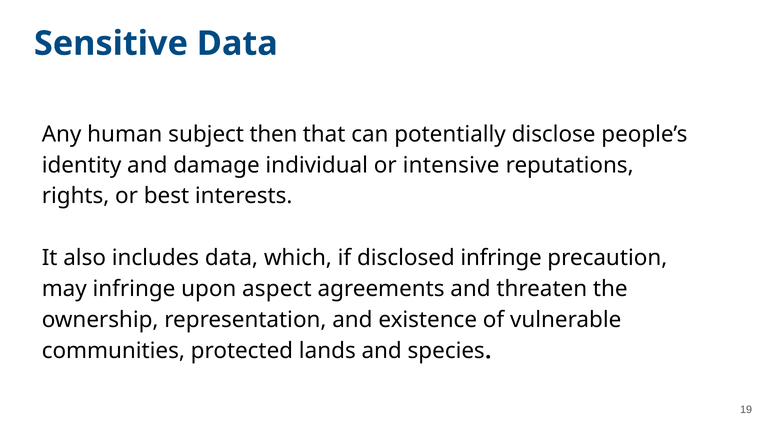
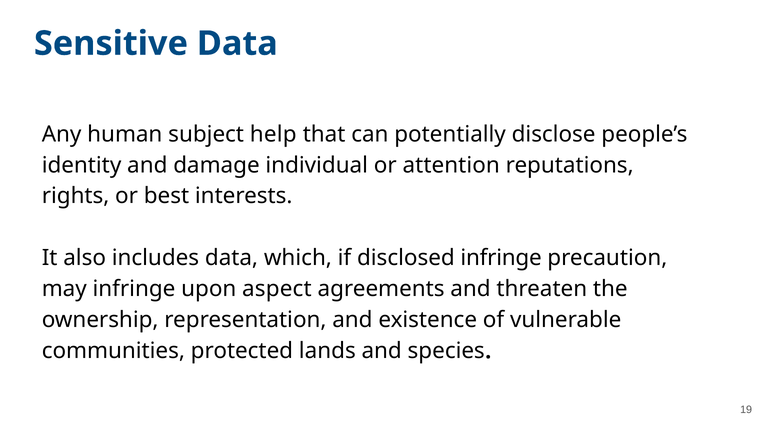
then: then -> help
intensive: intensive -> attention
